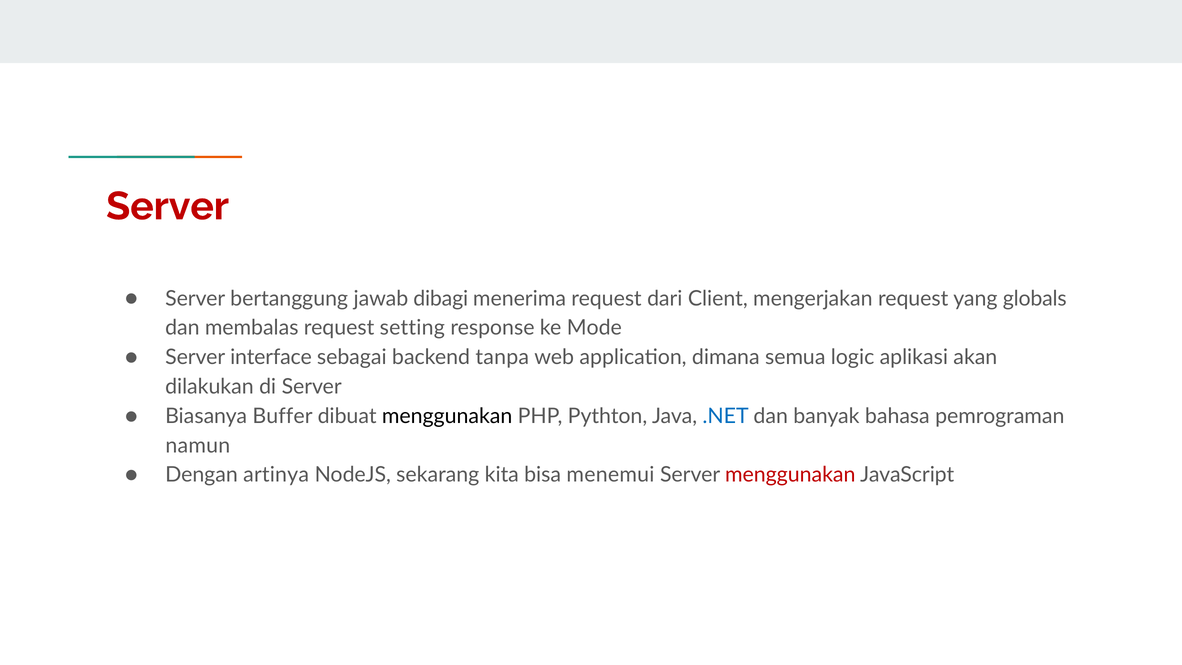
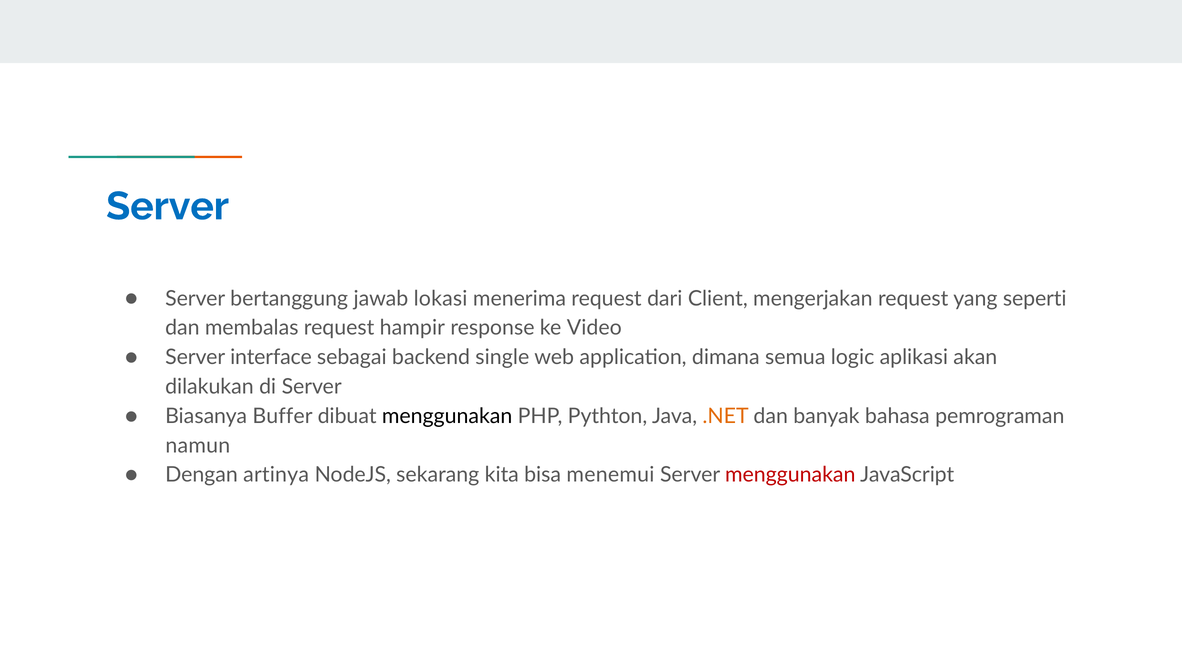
Server at (168, 206) colour: red -> blue
dibagi: dibagi -> lokasi
globals: globals -> seperti
setting: setting -> hampir
Mode: Mode -> Video
tanpa: tanpa -> single
.NET colour: blue -> orange
